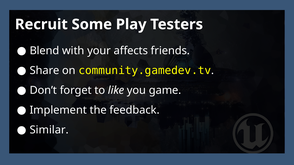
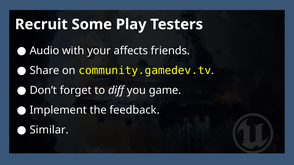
Blend: Blend -> Audio
like: like -> diff
